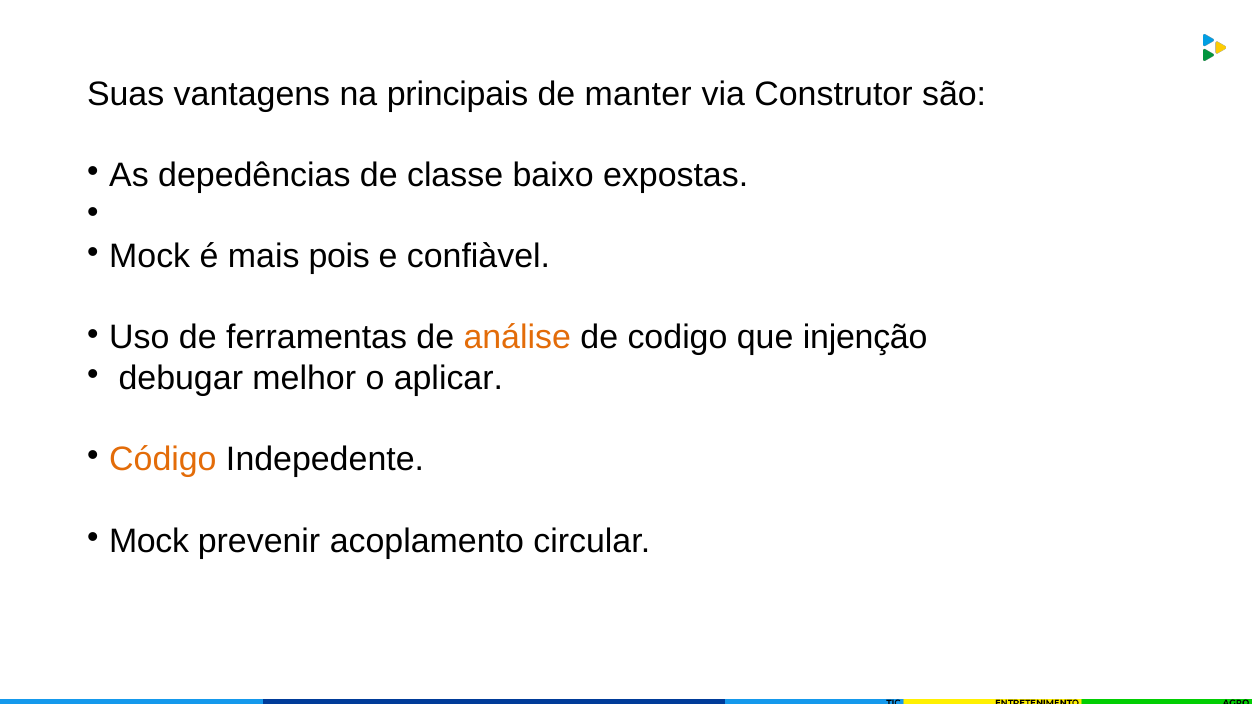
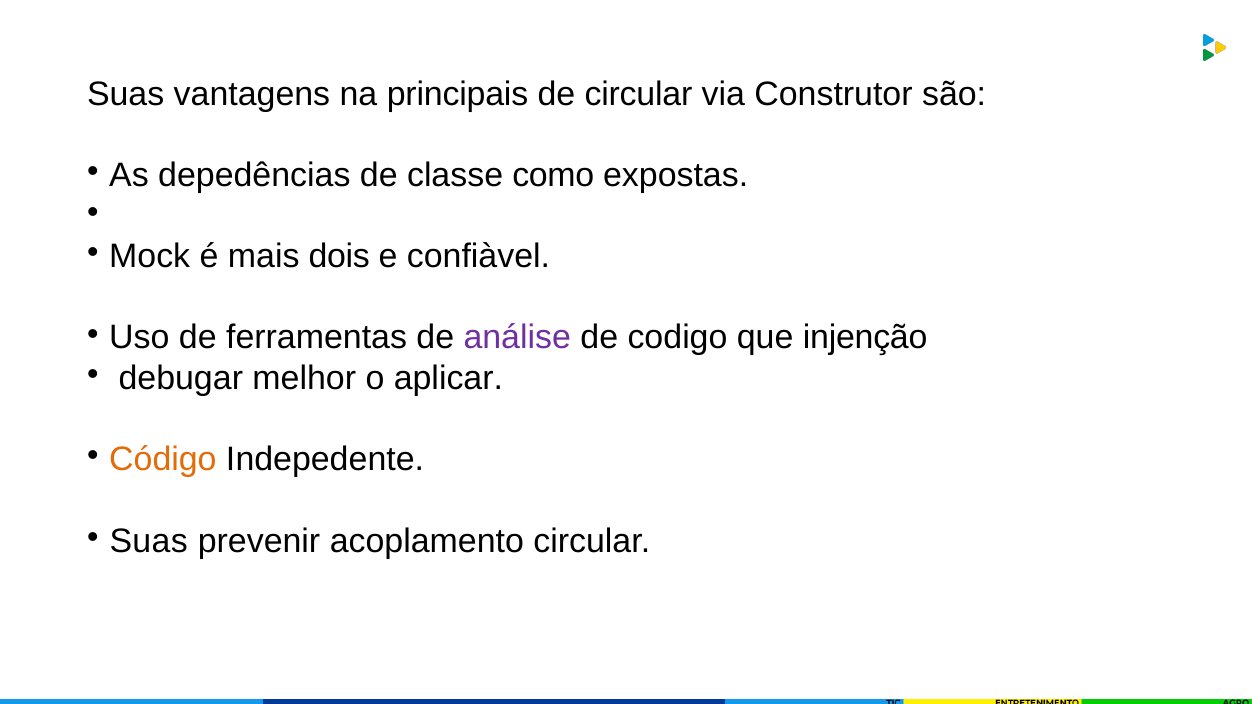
de manter: manter -> circular
baixo: baixo -> como
pois: pois -> dois
análise colour: orange -> purple
Mock at (149, 541): Mock -> Suas
